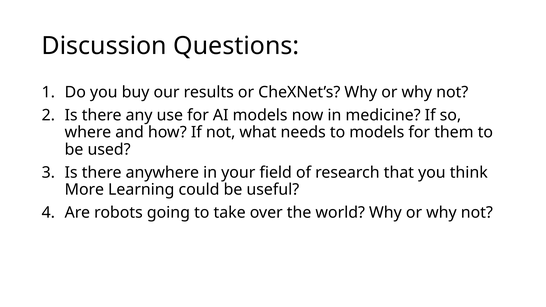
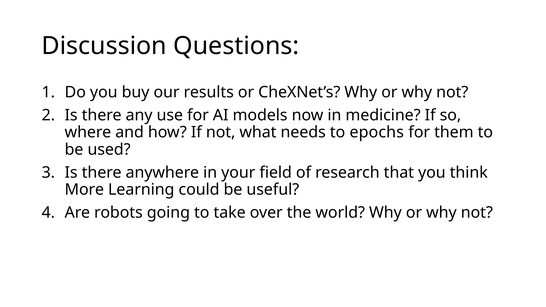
to models: models -> epochs
